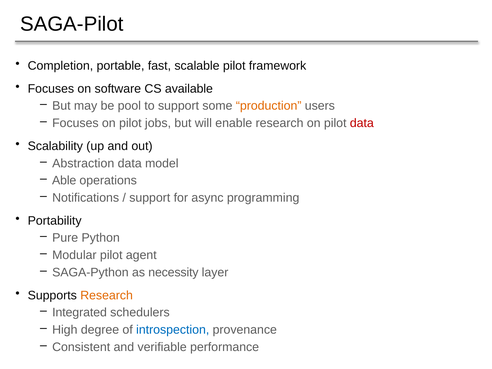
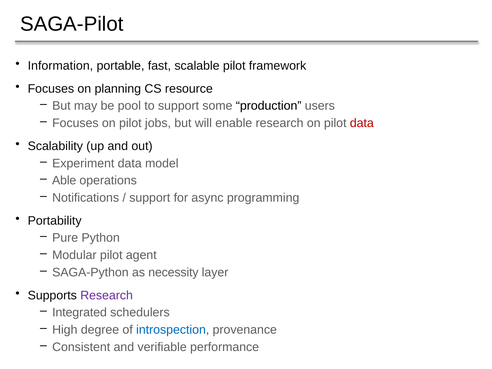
Completion: Completion -> Information
software: software -> planning
available: available -> resource
production colour: orange -> black
Abstraction: Abstraction -> Experiment
Research at (107, 295) colour: orange -> purple
